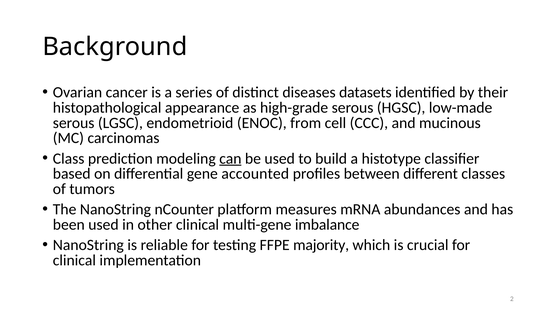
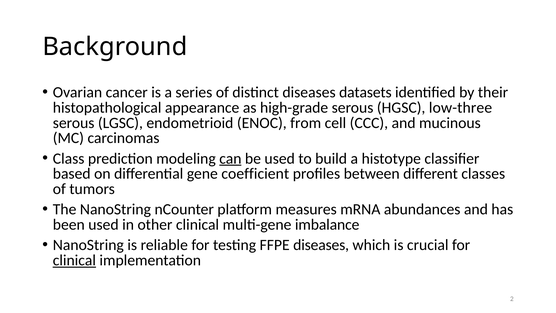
low-made: low-made -> low-three
accounted: accounted -> coefficient
FFPE majority: majority -> diseases
clinical at (74, 260) underline: none -> present
